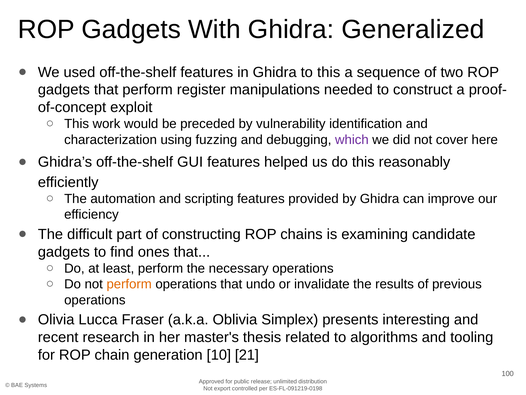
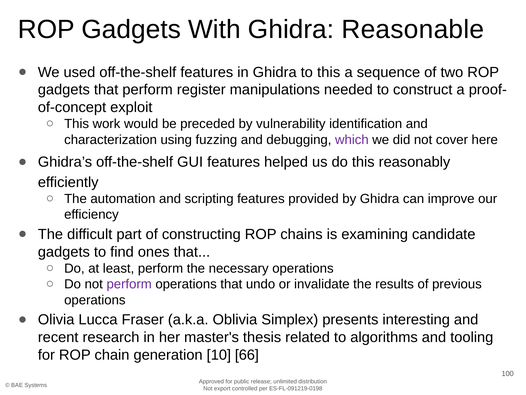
Generalized: Generalized -> Reasonable
perform at (129, 284) colour: orange -> purple
21: 21 -> 66
